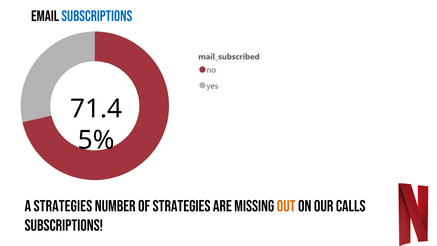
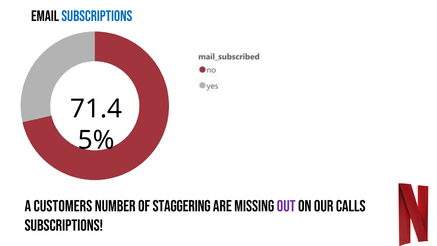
A strategies: strategies -> customers
of strategies: strategies -> staggering
out colour: orange -> purple
